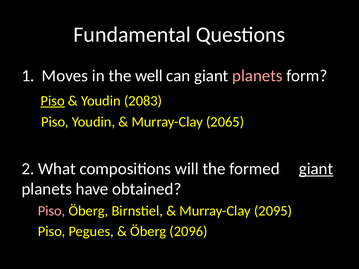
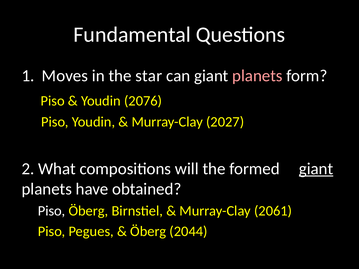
well: well -> star
Piso at (53, 101) underline: present -> none
2083: 2083 -> 2076
2065: 2065 -> 2027
Piso at (52, 211) colour: pink -> white
2095: 2095 -> 2061
2096: 2096 -> 2044
